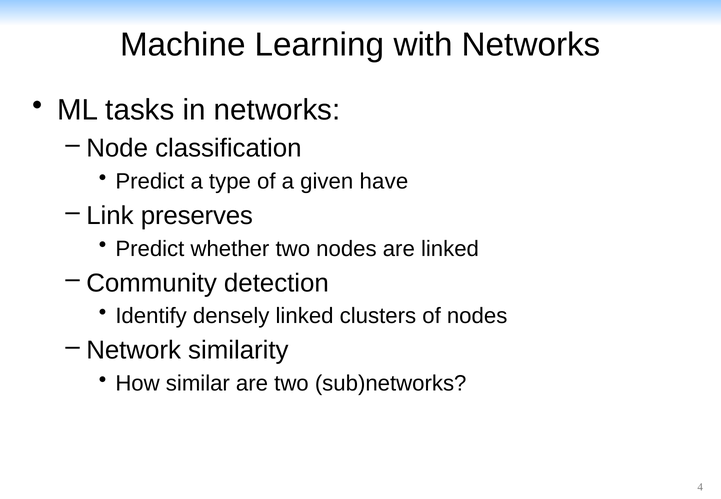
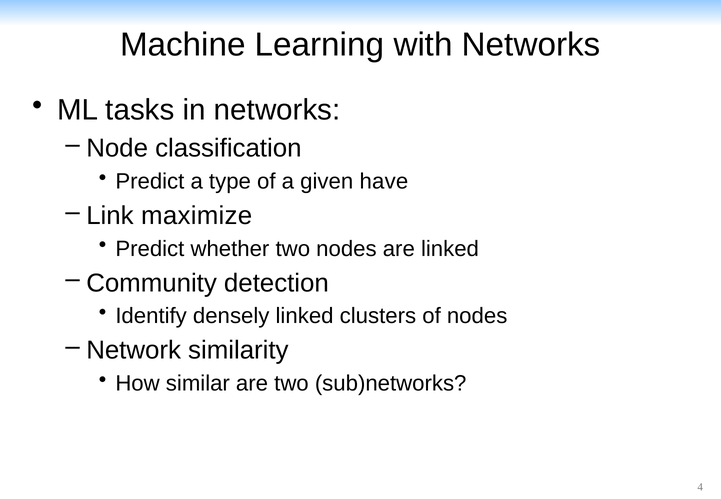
preserves: preserves -> maximize
